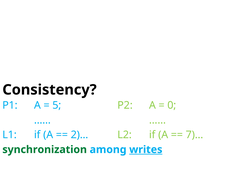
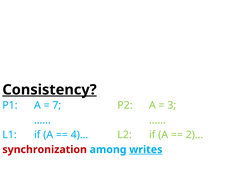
Consistency underline: none -> present
5: 5 -> 7
0: 0 -> 3
2)…: 2)… -> 4)…
7)…: 7)… -> 2)…
synchronization colour: green -> red
